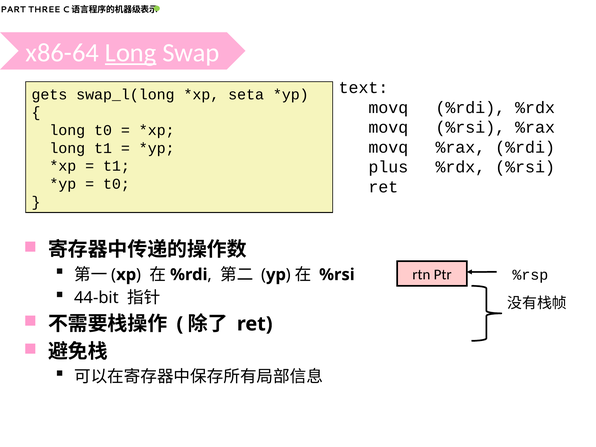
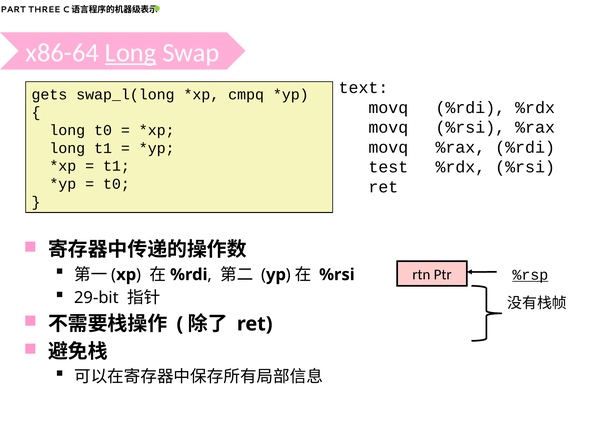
seta: seta -> cmpq
plus: plus -> test
%rsp underline: none -> present
44-bit: 44-bit -> 29-bit
